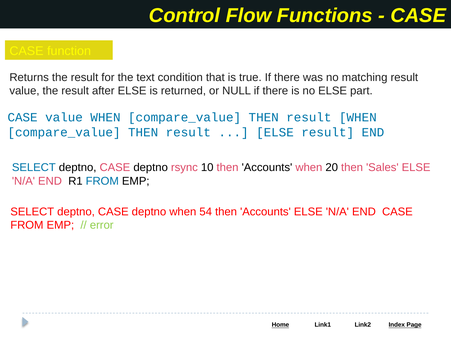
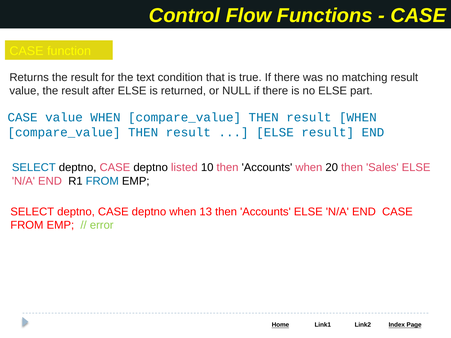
rsync: rsync -> listed
54: 54 -> 13
